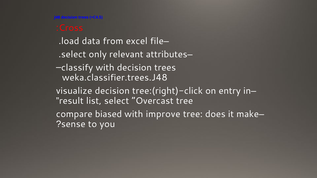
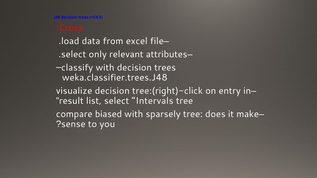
Overcast: Overcast -> Intervals
improve: improve -> sparsely
